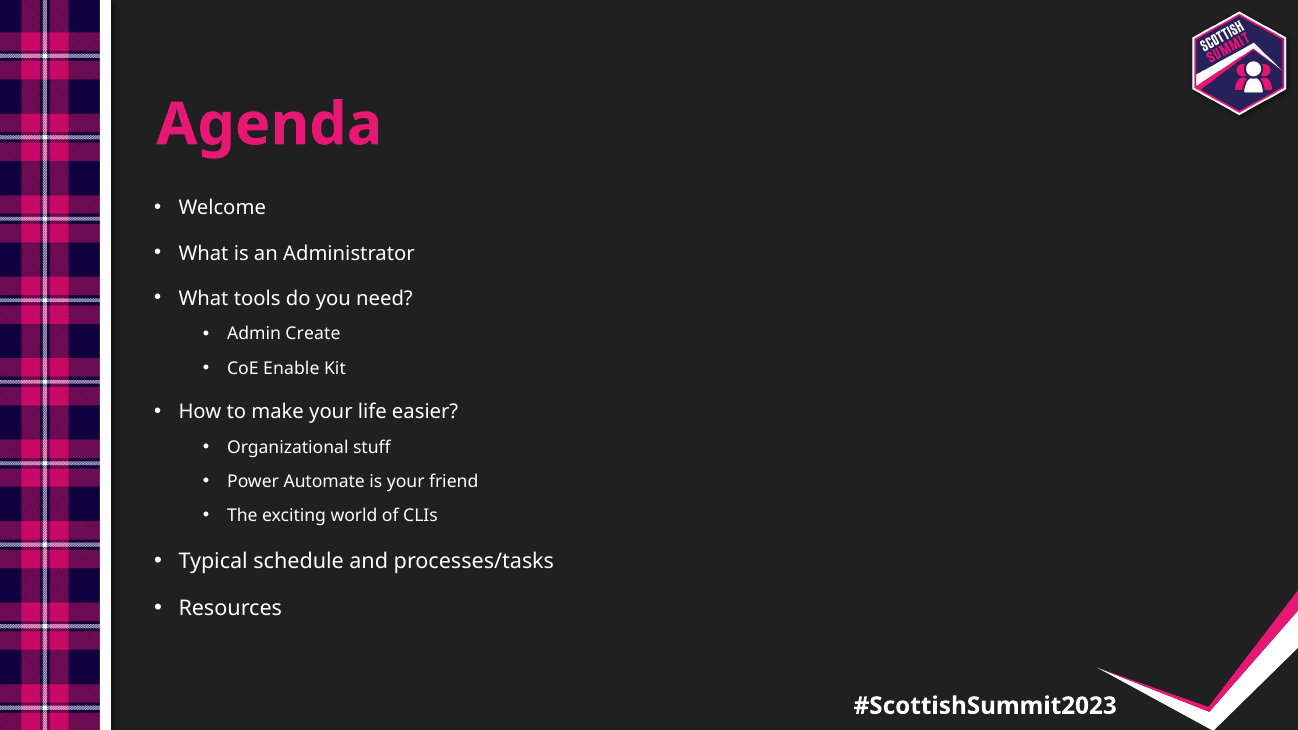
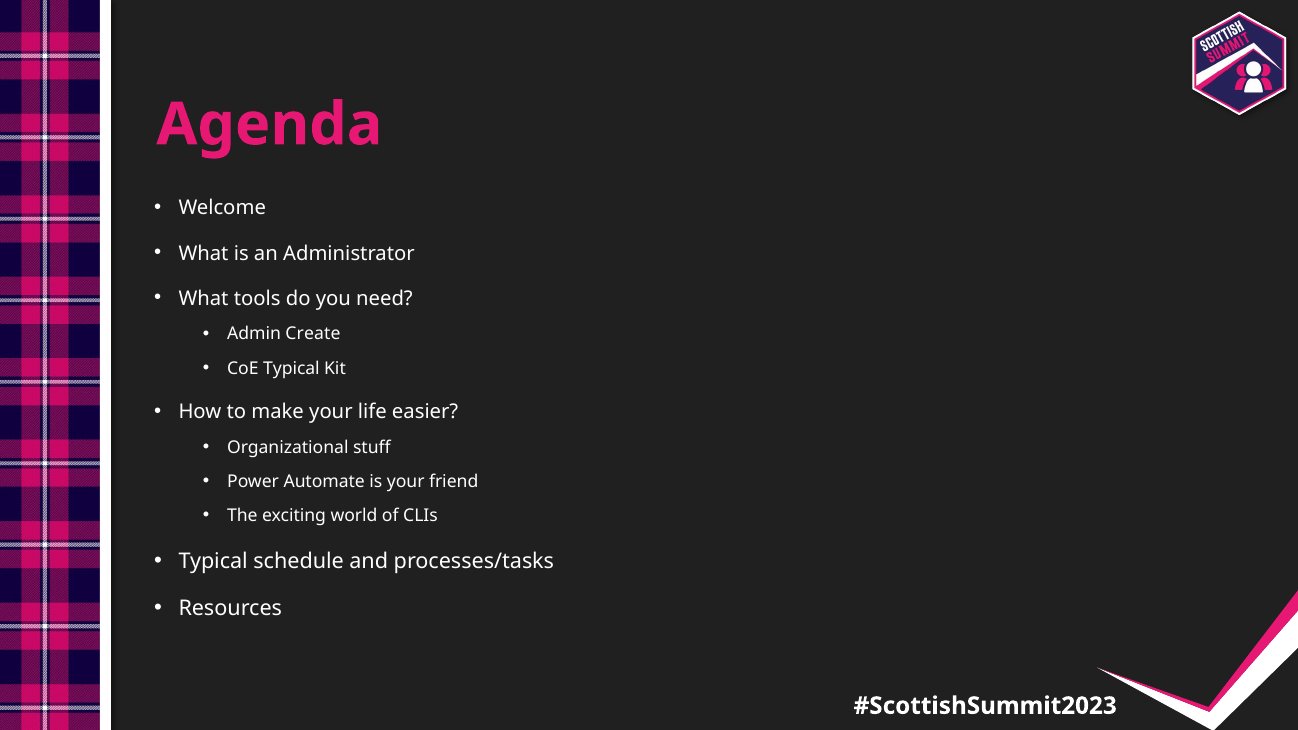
CoE Enable: Enable -> Typical
